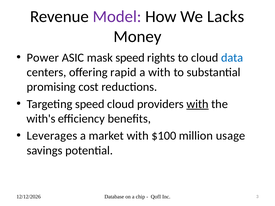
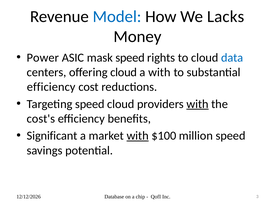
Model colour: purple -> blue
offering rapid: rapid -> cloud
promising at (51, 87): promising -> efficiency
with's: with's -> cost's
Leverages: Leverages -> Significant
with at (138, 136) underline: none -> present
million usage: usage -> speed
